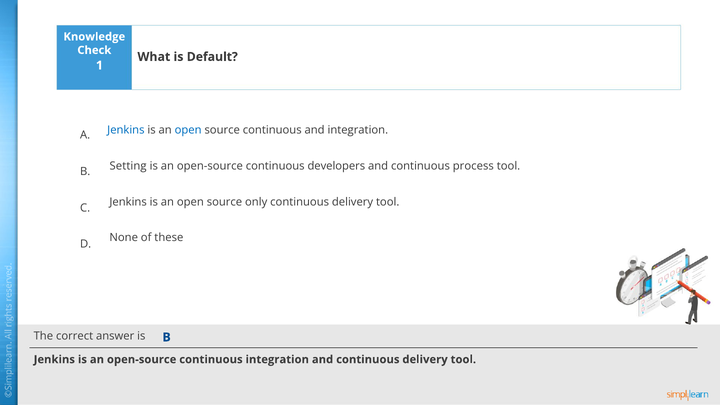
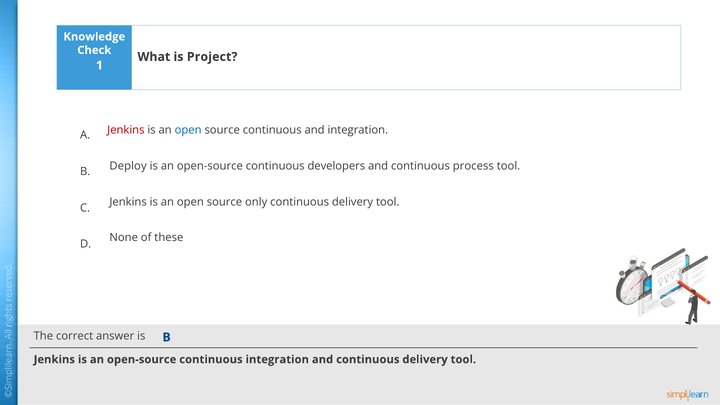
Default: Default -> Project
Jenkins at (126, 130) colour: blue -> red
Setting: Setting -> Deploy
